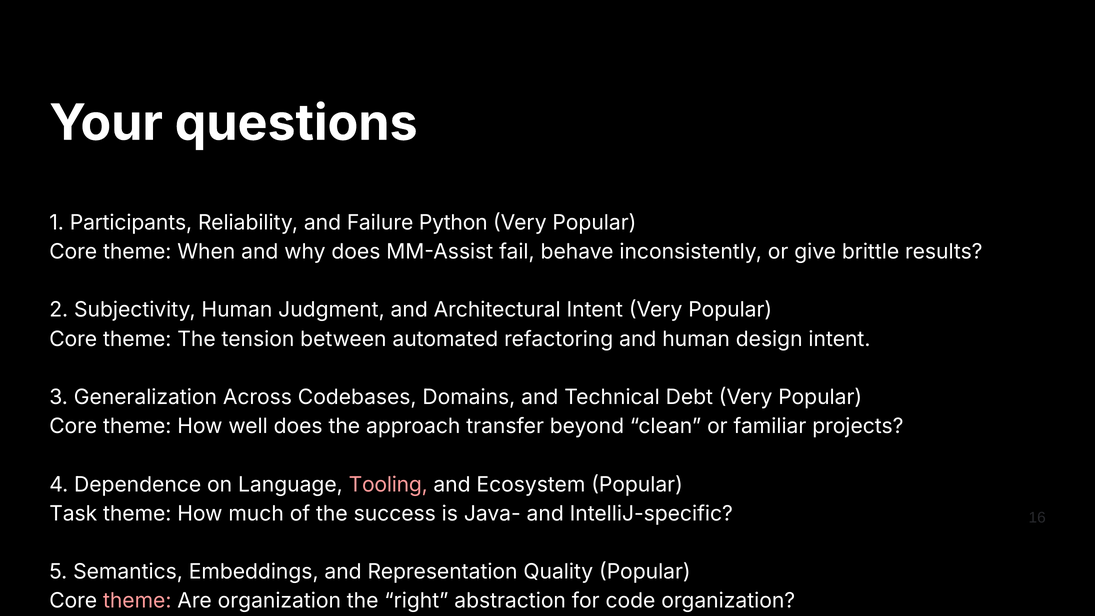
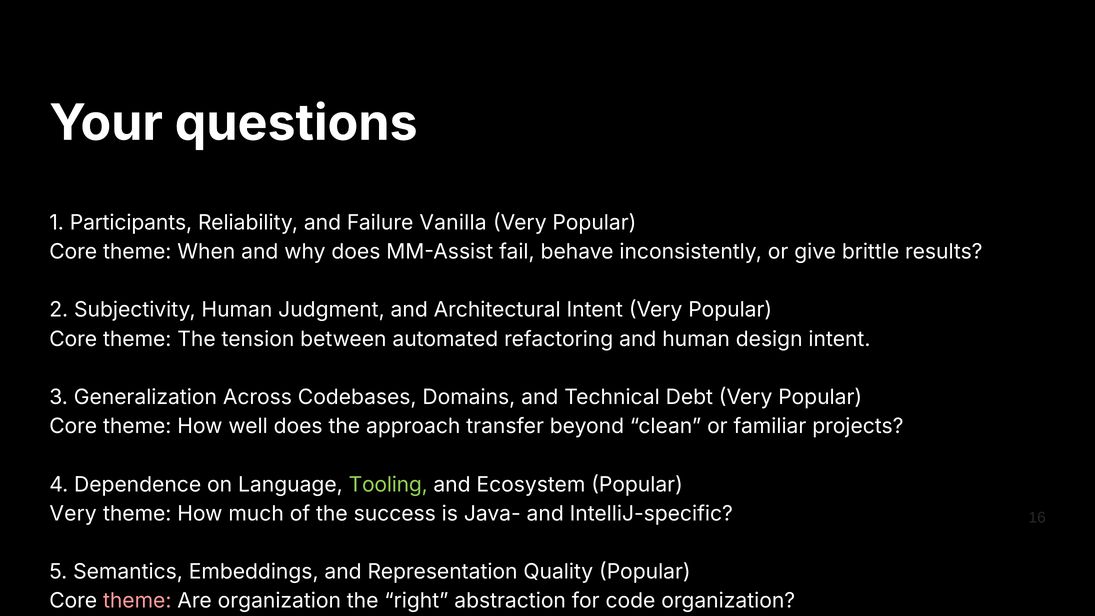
Python: Python -> Vanilla
Tooling colour: pink -> light green
Task at (73, 514): Task -> Very
